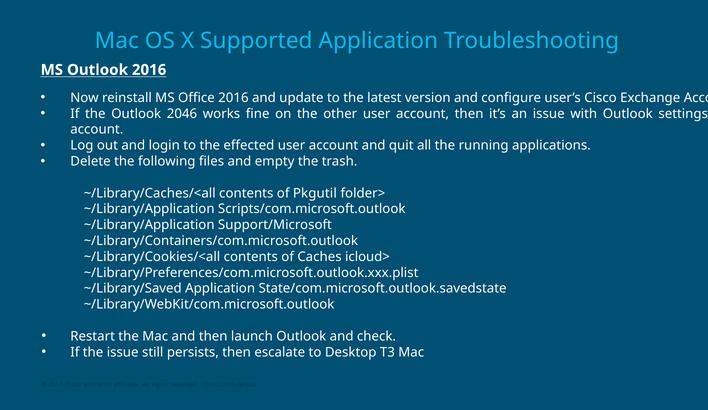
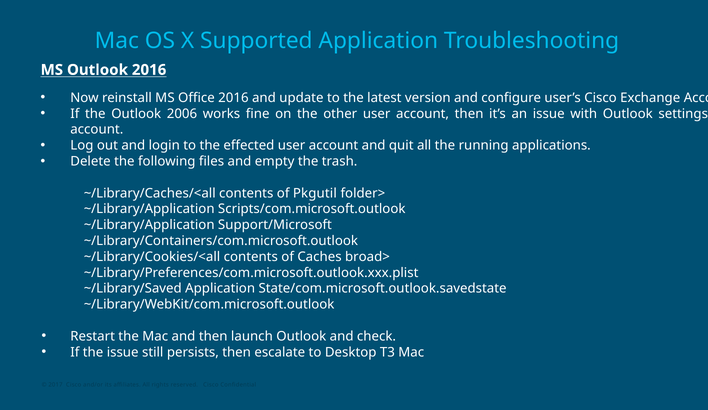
2046: 2046 -> 2006
icloud>: icloud> -> broad>
